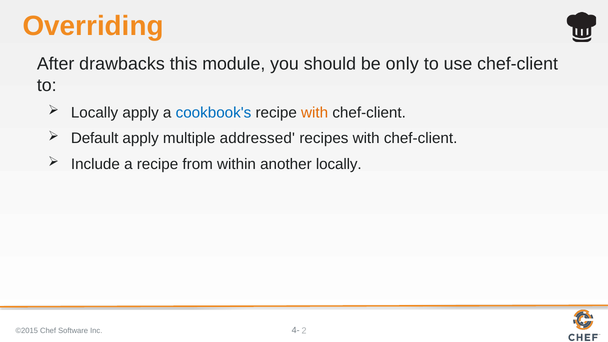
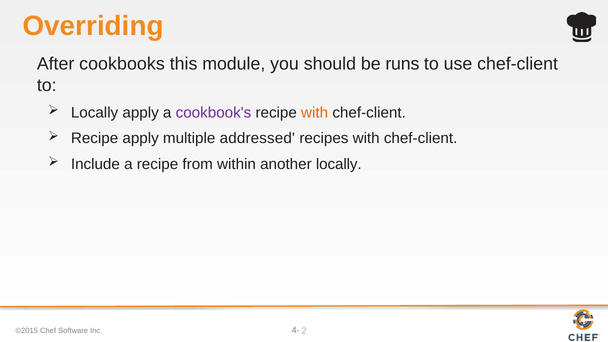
drawbacks: drawbacks -> cookbooks
only: only -> runs
cookbook's colour: blue -> purple
Default at (95, 138): Default -> Recipe
